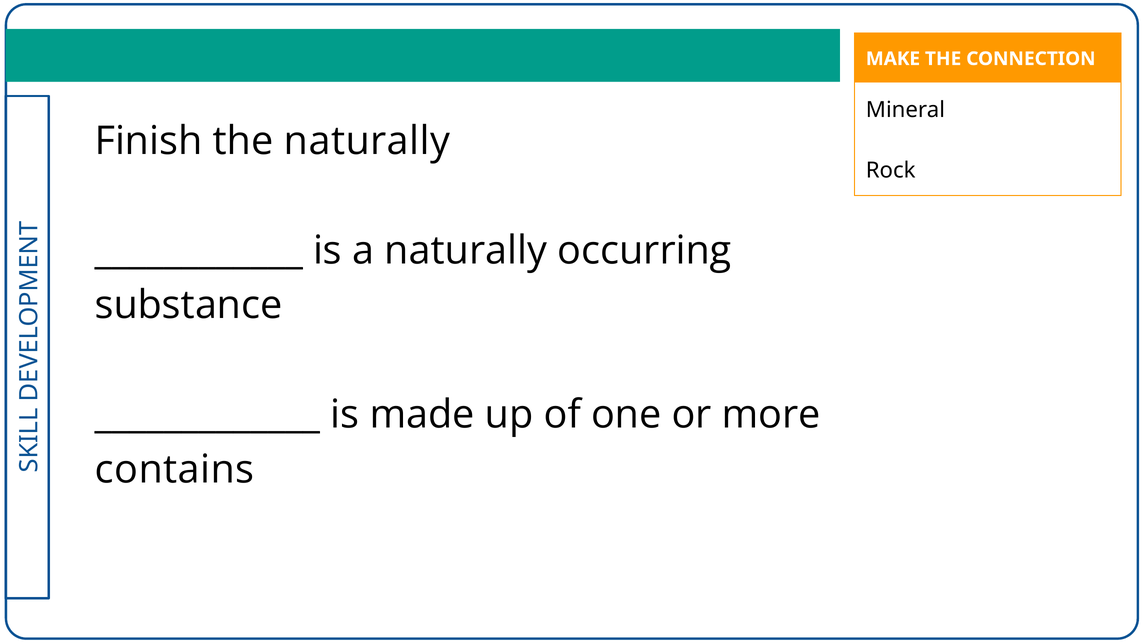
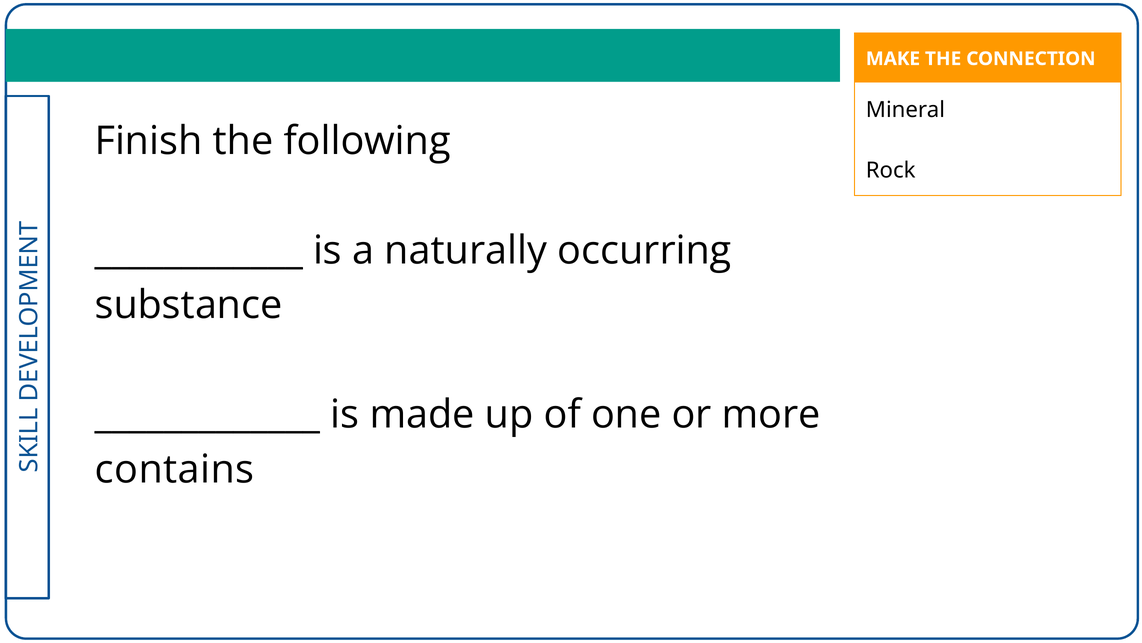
the naturally: naturally -> following
